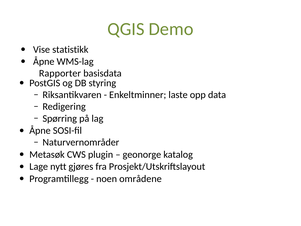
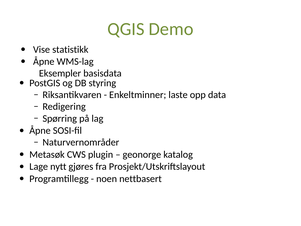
Rapporter: Rapporter -> Eksempler
områdene: områdene -> nettbasert
